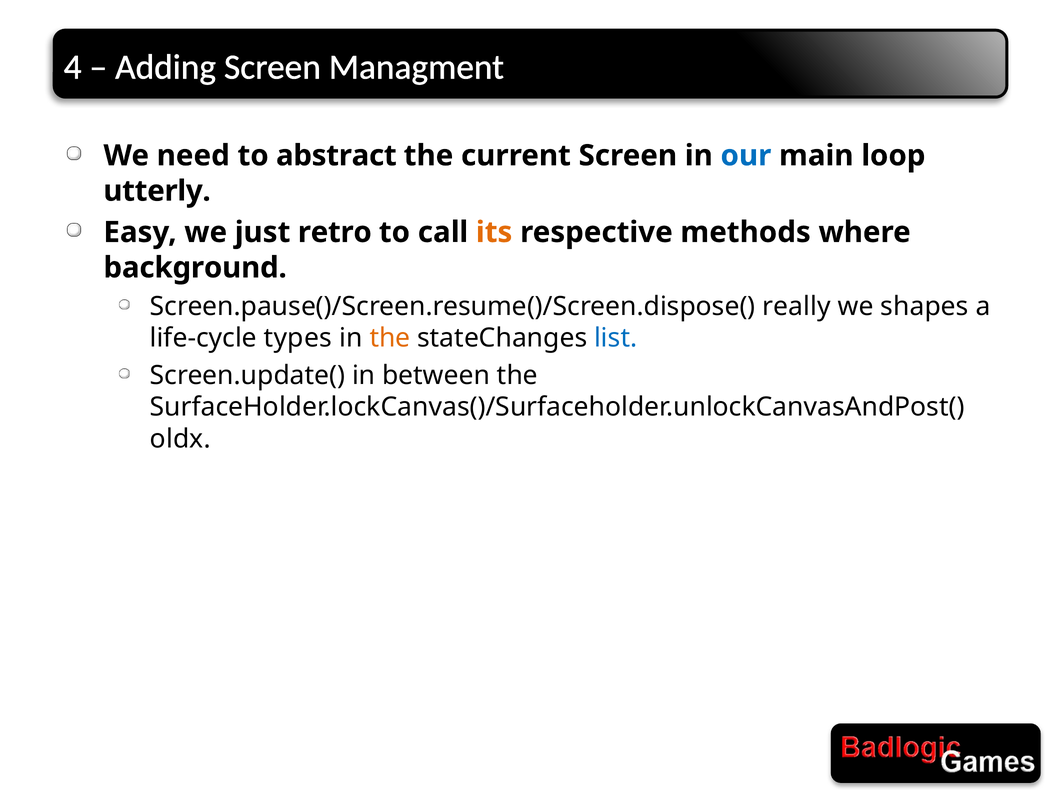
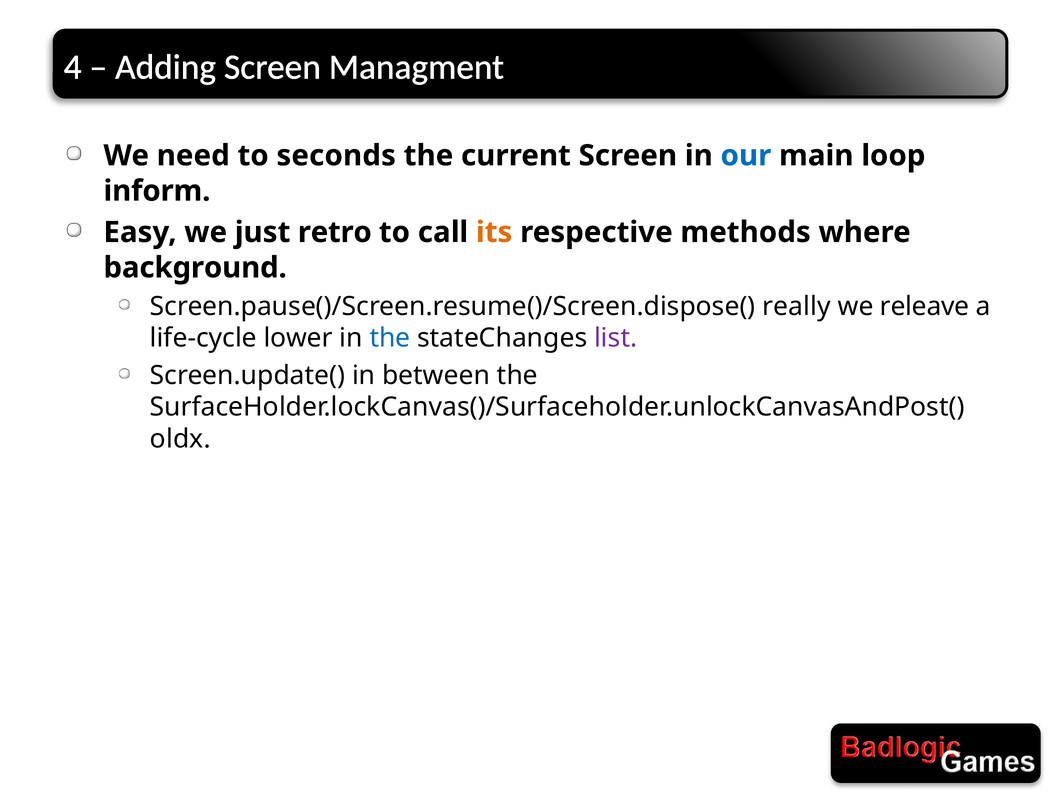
abstract: abstract -> seconds
utterly: utterly -> inform
shapes: shapes -> releave
types: types -> lower
the at (390, 338) colour: orange -> blue
list colour: blue -> purple
